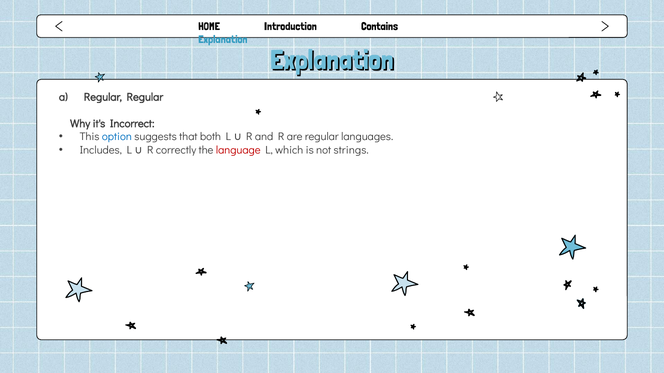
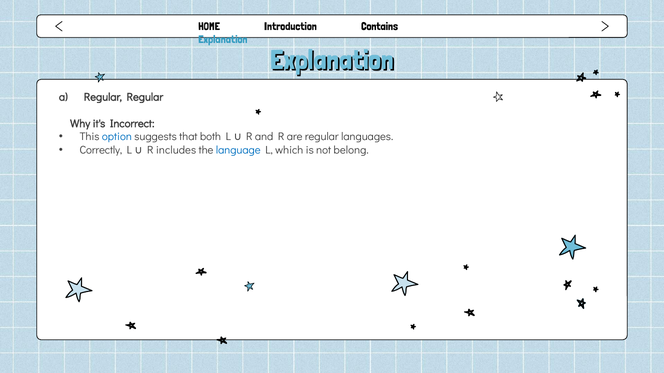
Includes: Includes -> Correctly
correctly: correctly -> includes
language colour: red -> blue
strings: strings -> belong
